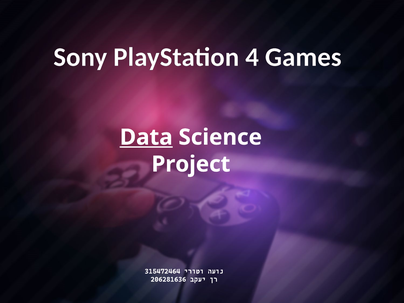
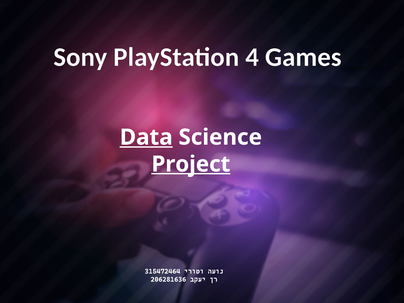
Project underline: none -> present
